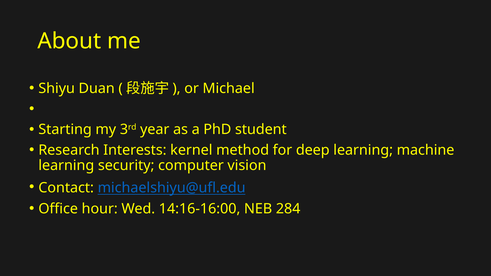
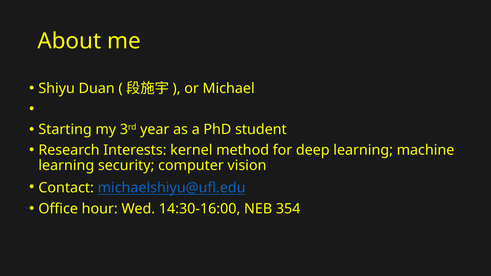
14:16-16:00: 14:16-16:00 -> 14:30-16:00
284: 284 -> 354
